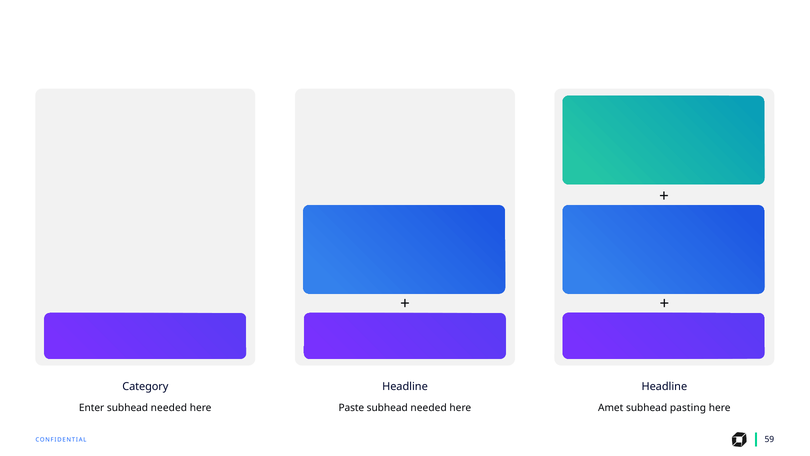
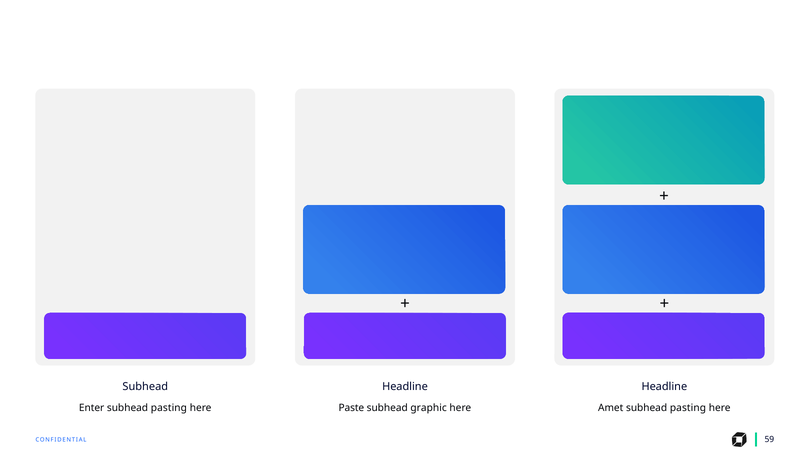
Category at (145, 386): Category -> Subhead
Enter subhead needed: needed -> pasting
needed at (429, 408): needed -> graphic
